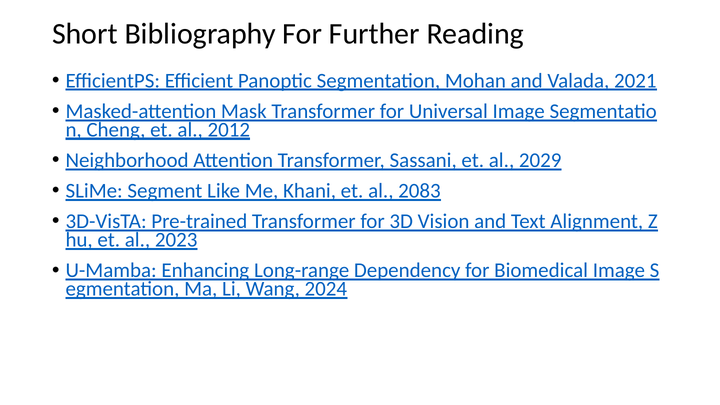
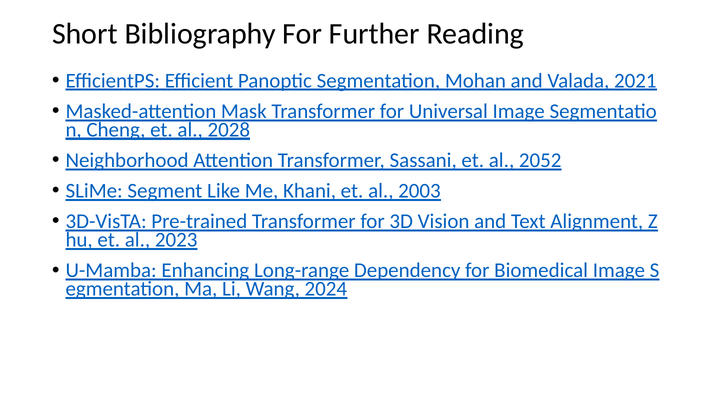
2012: 2012 -> 2028
2029: 2029 -> 2052
2083: 2083 -> 2003
